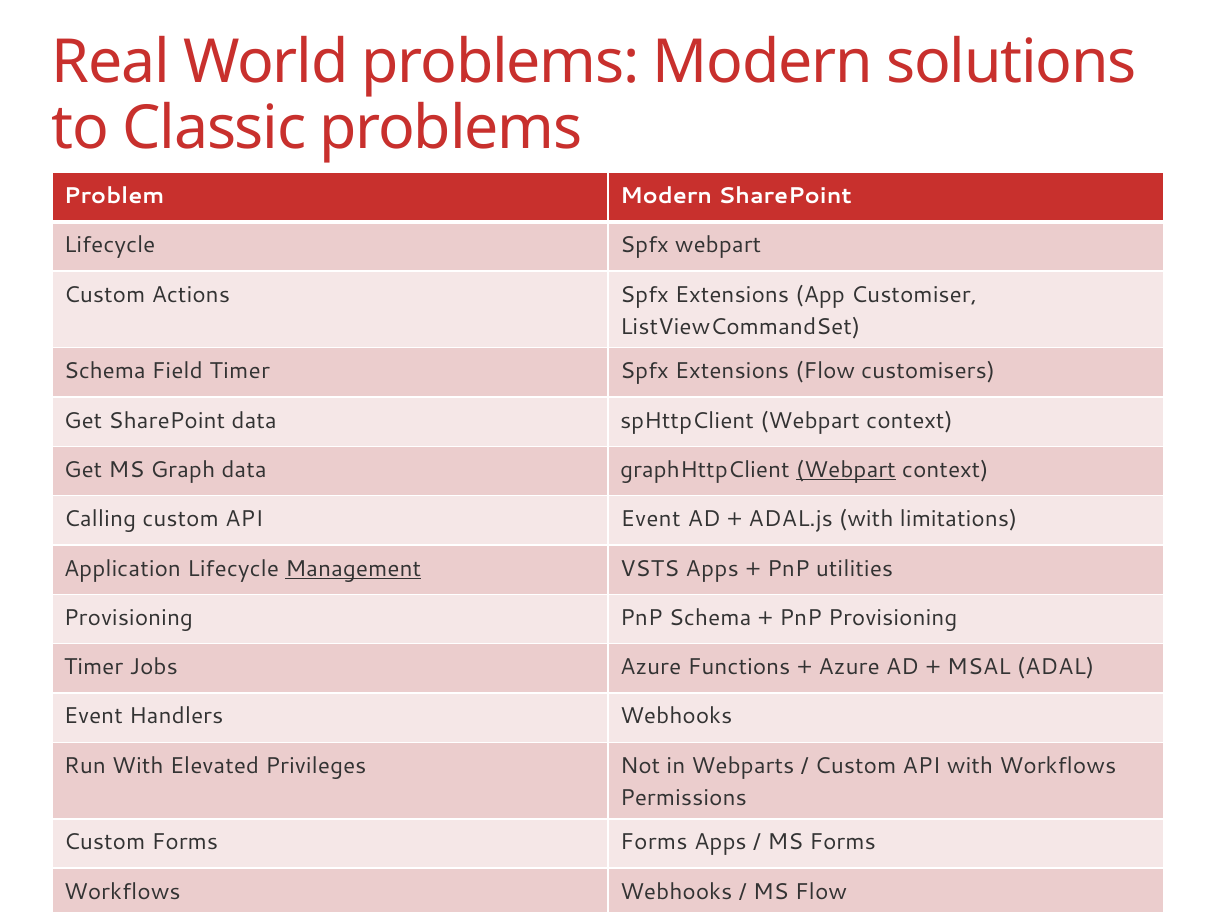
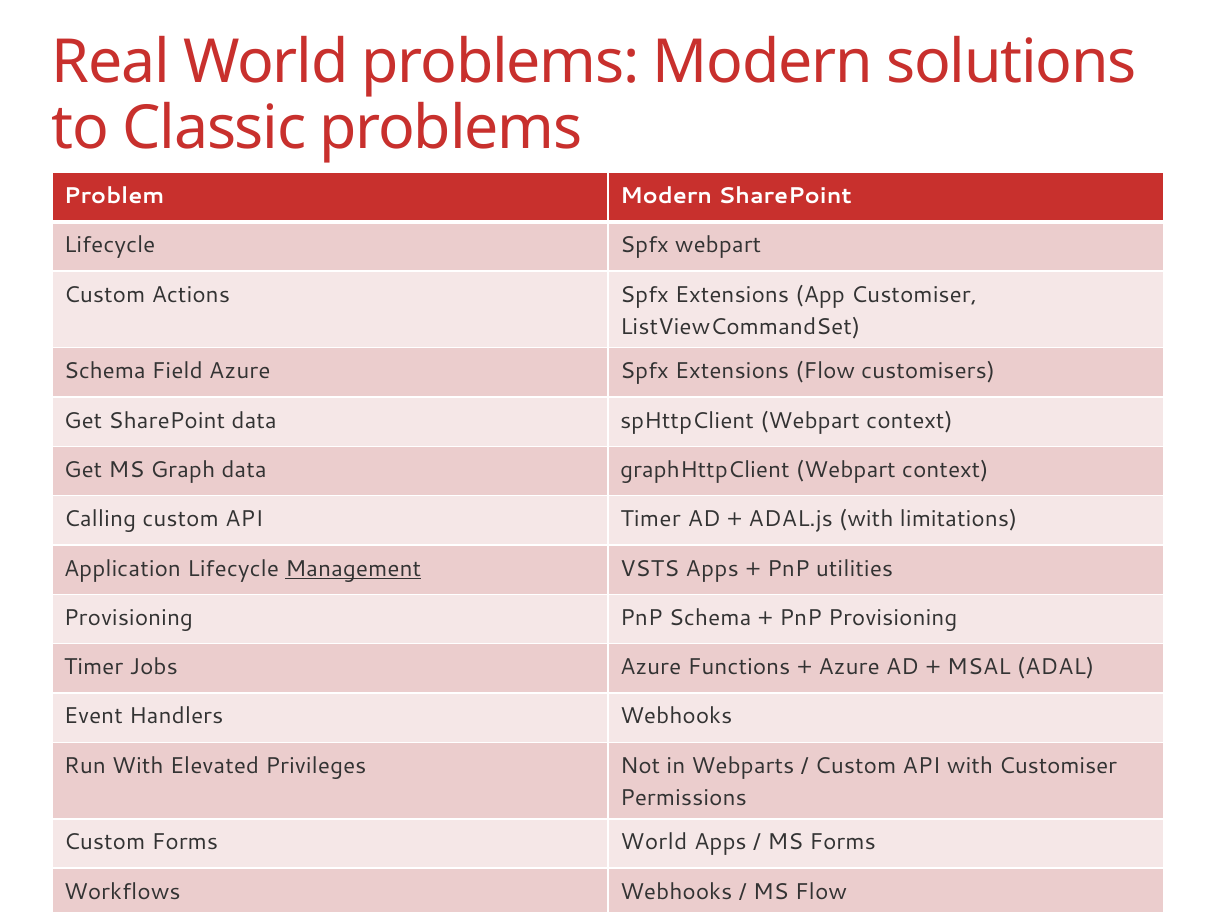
Field Timer: Timer -> Azure
Webpart at (846, 470) underline: present -> none
API Event: Event -> Timer
with Workflows: Workflows -> Customiser
Forms Forms: Forms -> World
